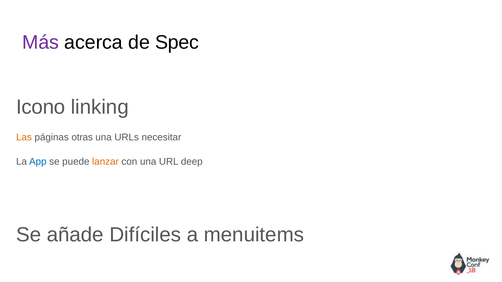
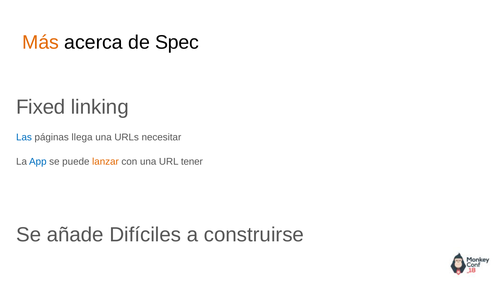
Más colour: purple -> orange
Icono: Icono -> Fixed
Las colour: orange -> blue
otras: otras -> llega
deep: deep -> tener
menuitems: menuitems -> construirse
